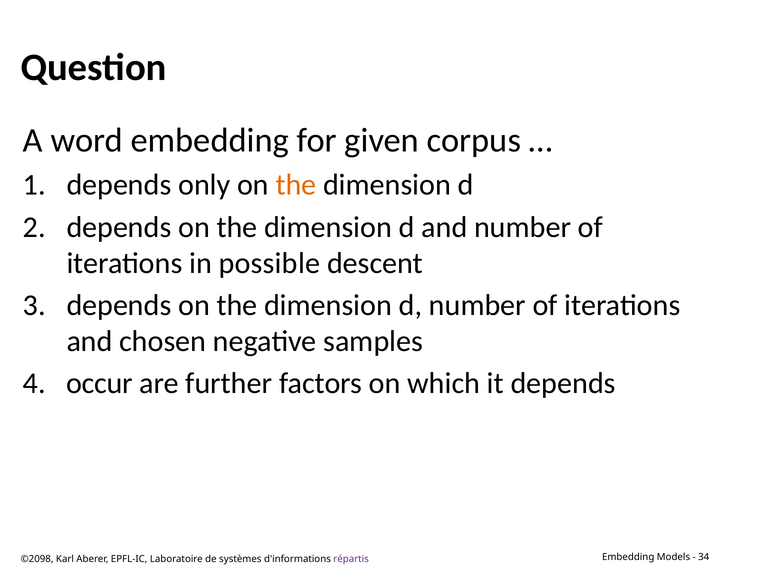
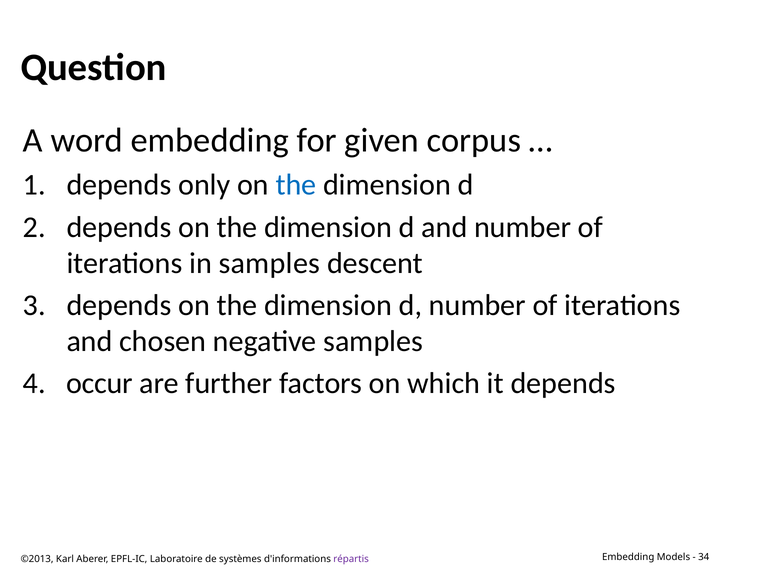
the at (296, 185) colour: orange -> blue
in possible: possible -> samples
©2098: ©2098 -> ©2013
